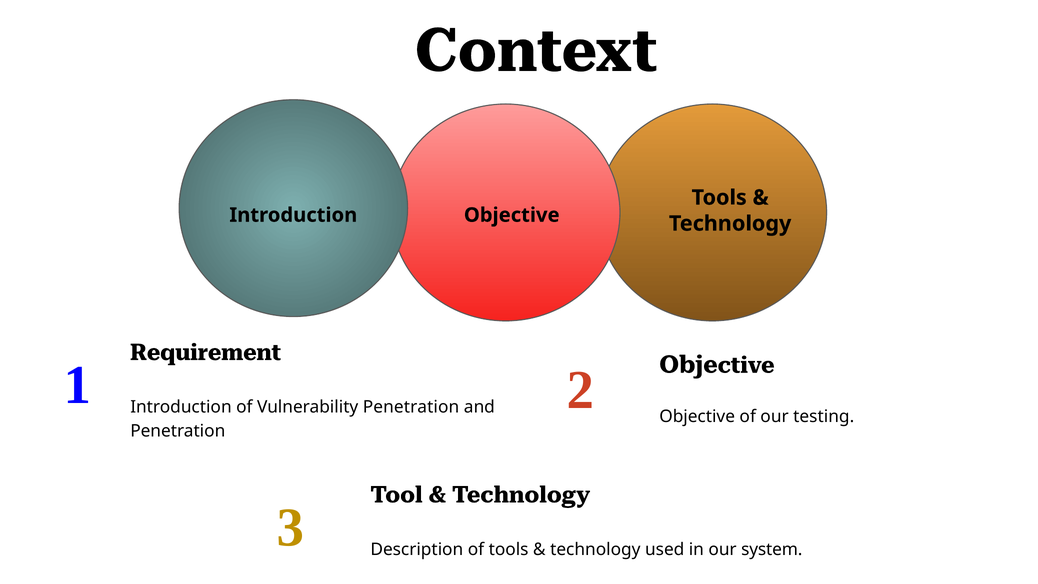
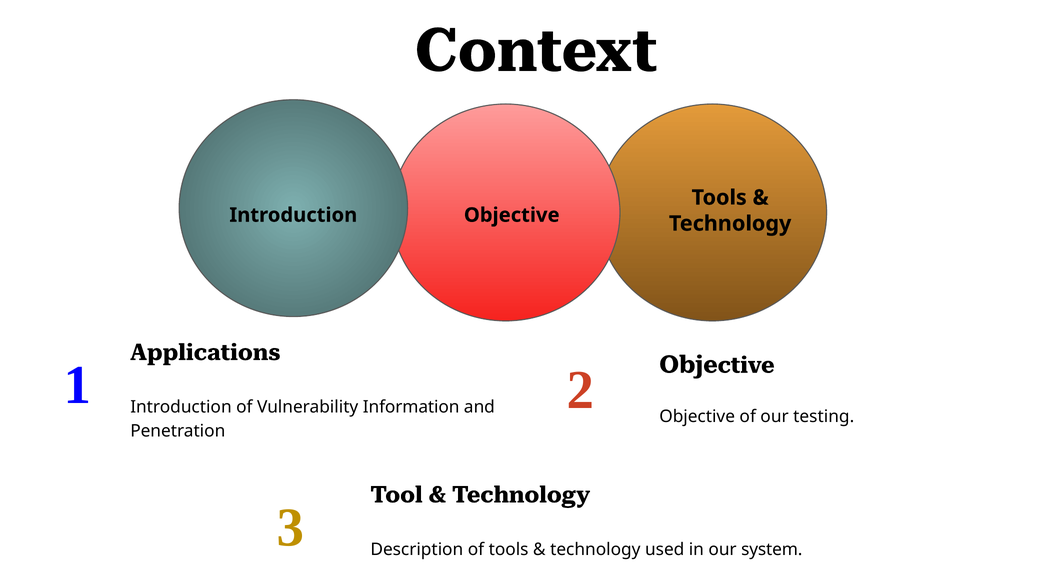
Requirement: Requirement -> Applications
Vulnerability Penetration: Penetration -> Information
